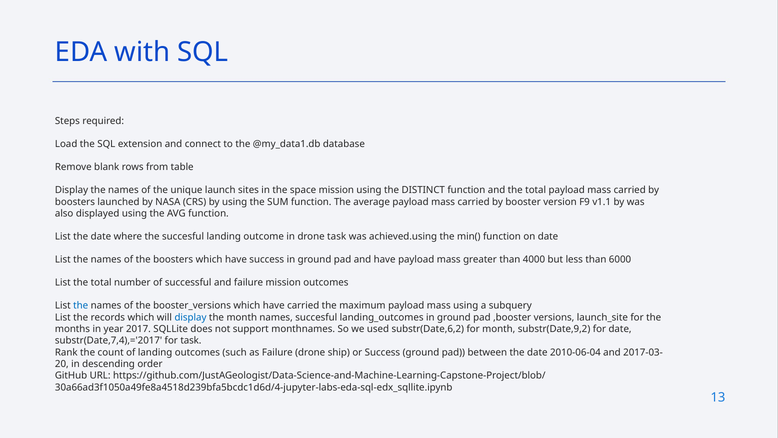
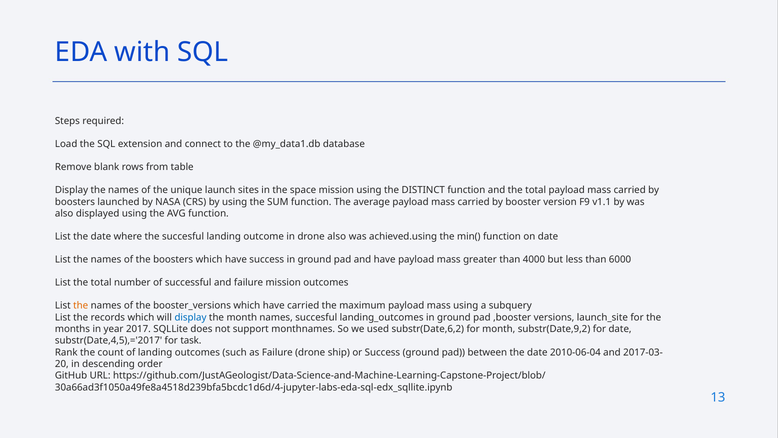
drone task: task -> also
the at (81, 305) colour: blue -> orange
substr(Date,7,4),='2017: substr(Date,7,4),='2017 -> substr(Date,4,5),='2017
